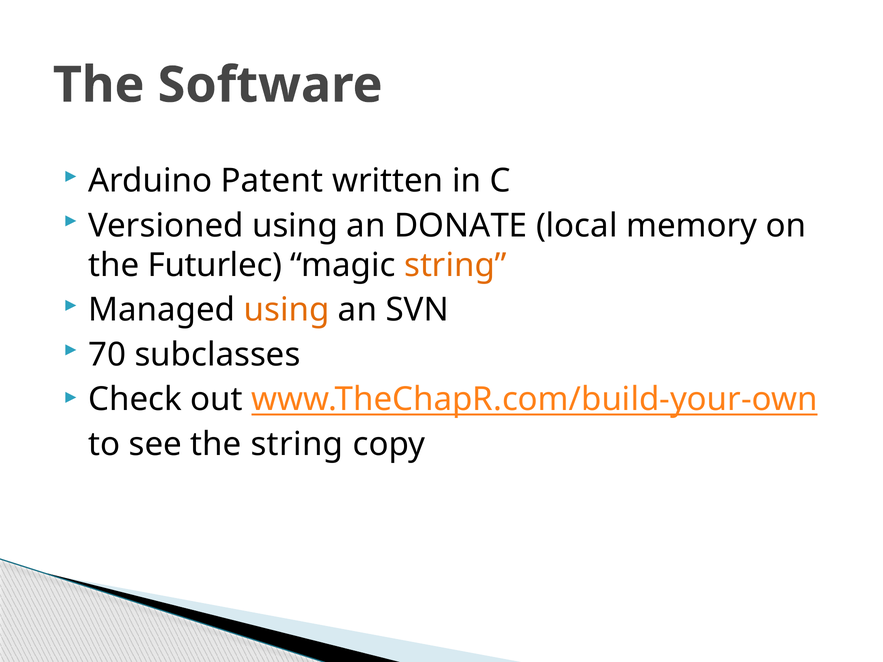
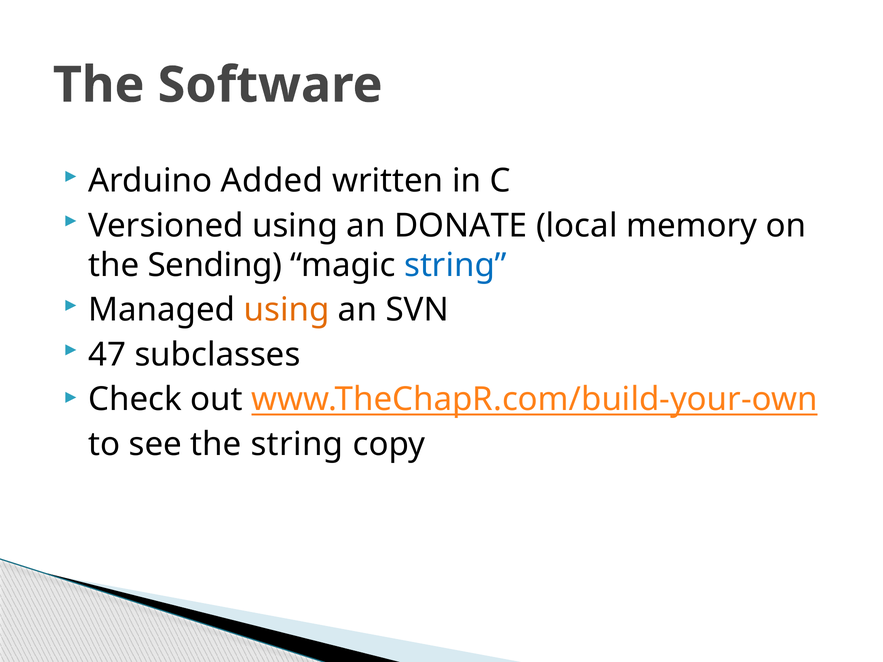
Patent: Patent -> Added
Futurlec: Futurlec -> Sending
string at (456, 266) colour: orange -> blue
70: 70 -> 47
